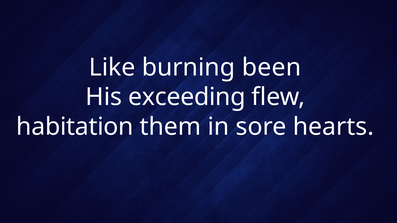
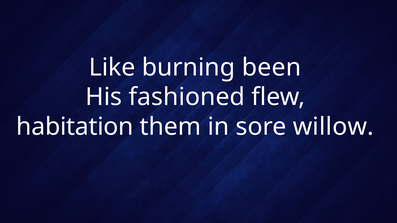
exceeding: exceeding -> fashioned
hearts: hearts -> willow
